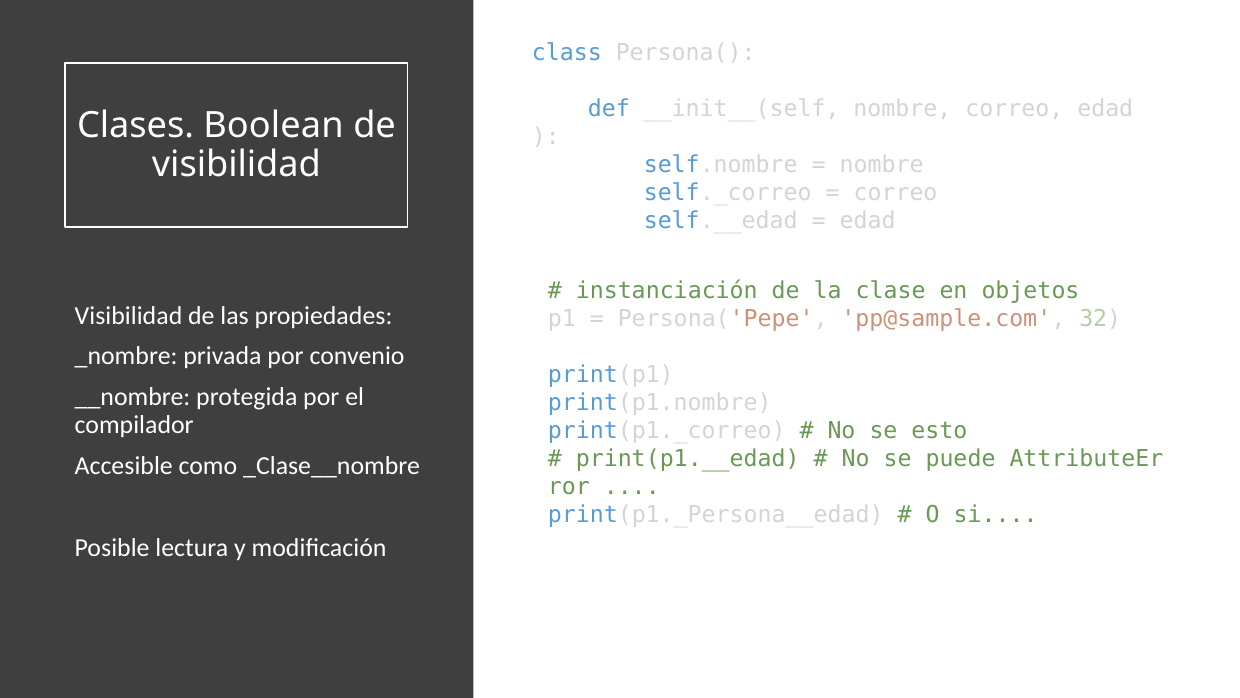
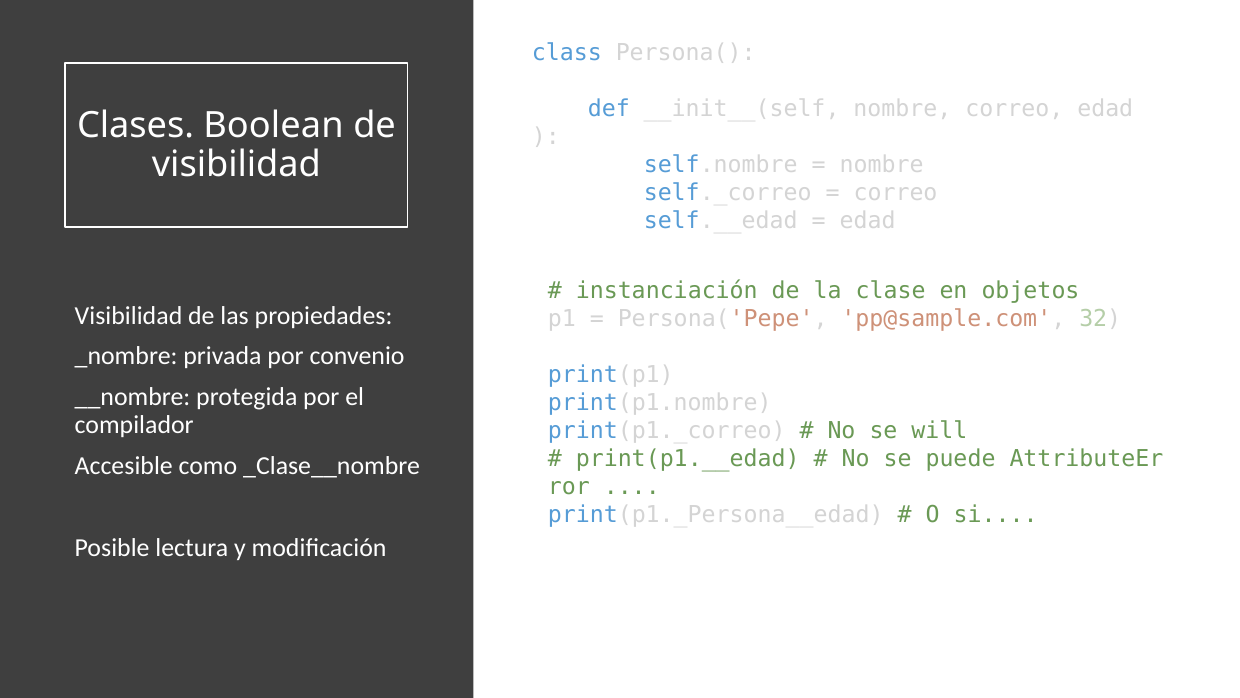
esto: esto -> will
